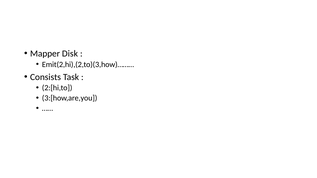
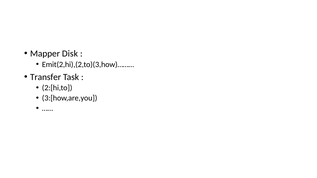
Consists: Consists -> Transfer
